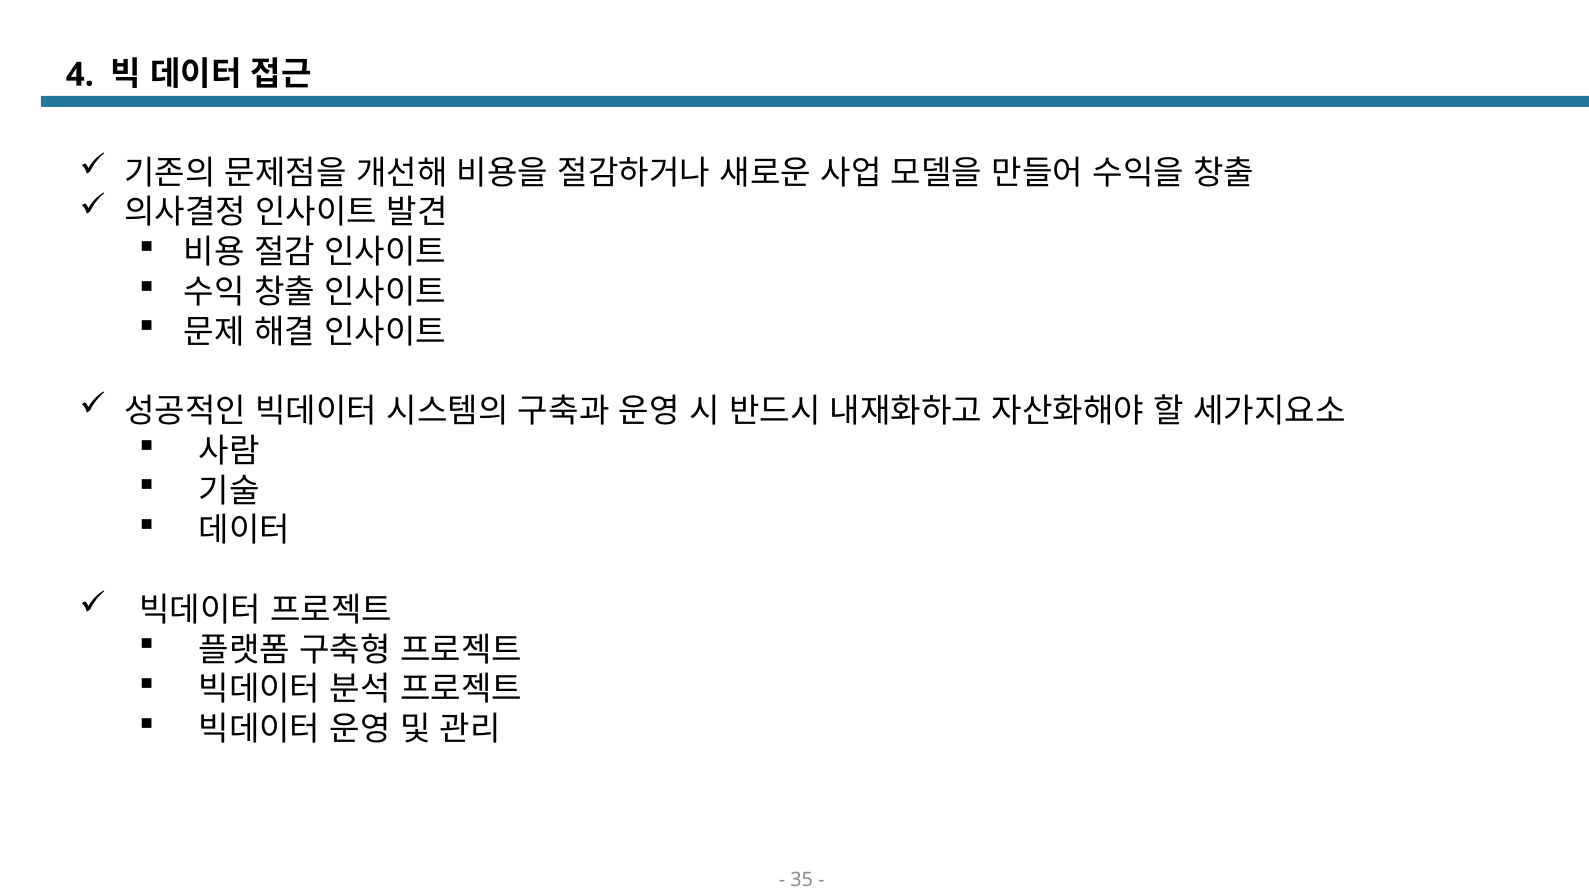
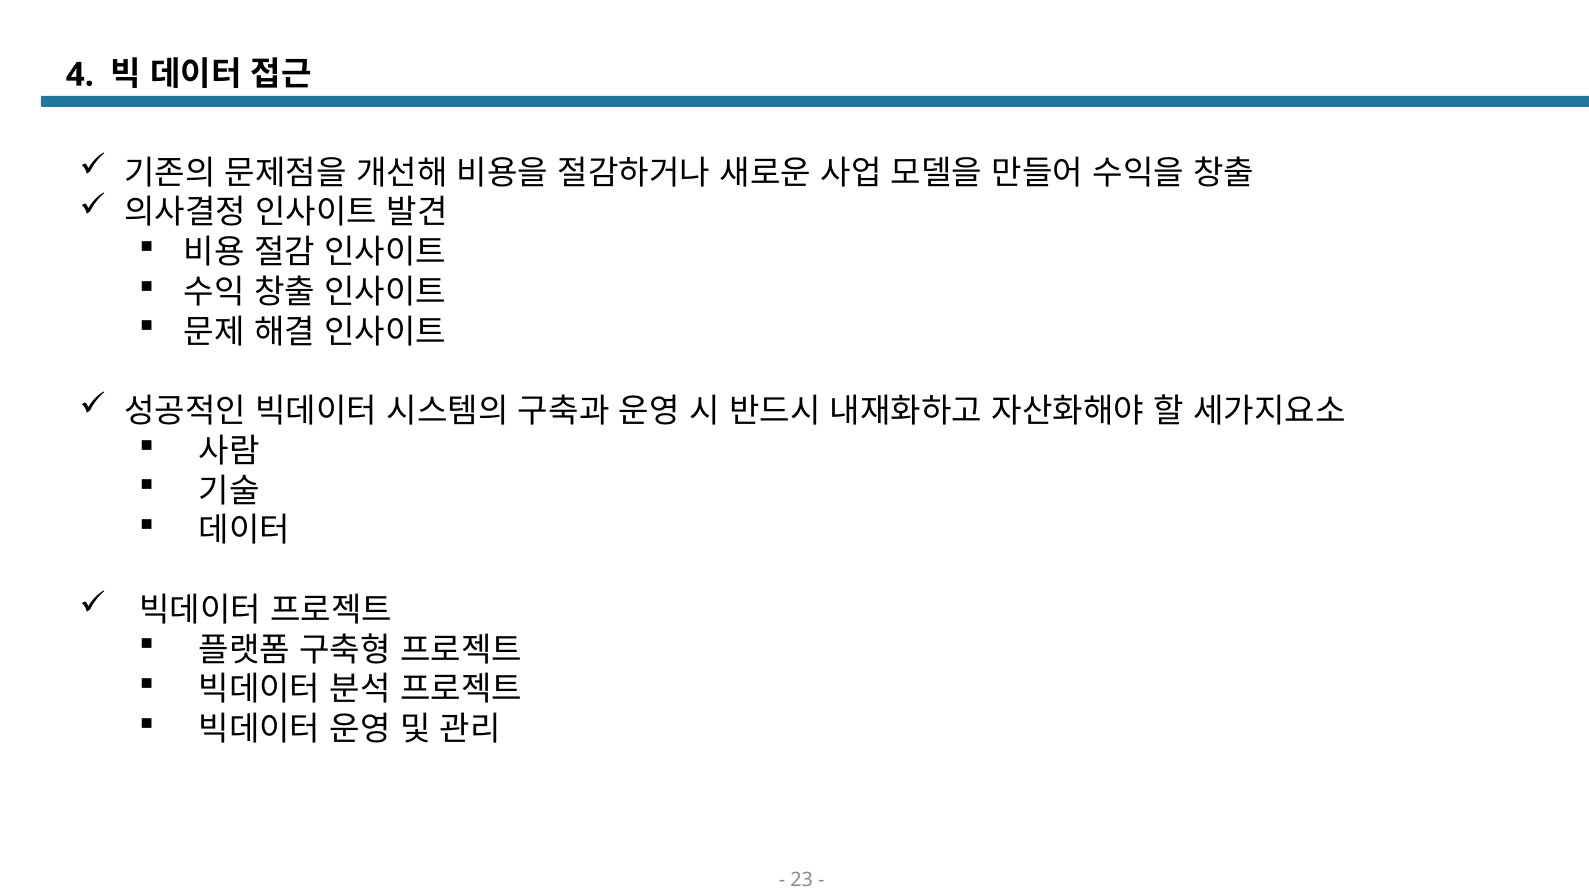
35: 35 -> 23
